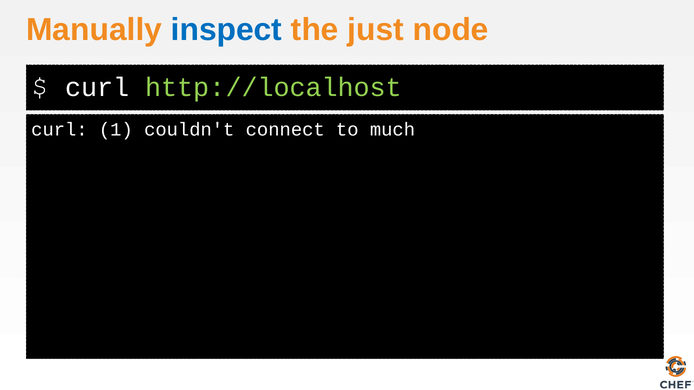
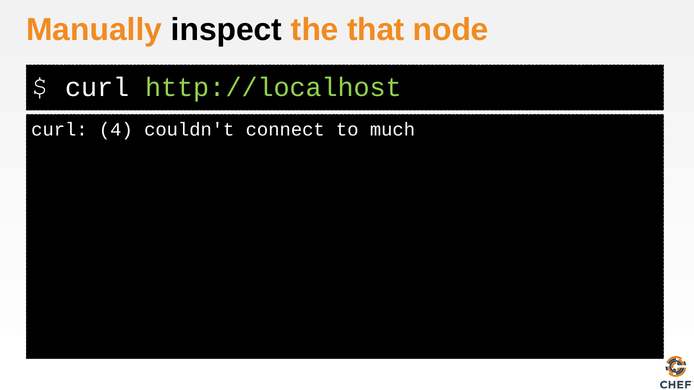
inspect colour: blue -> black
just: just -> that
1: 1 -> 4
